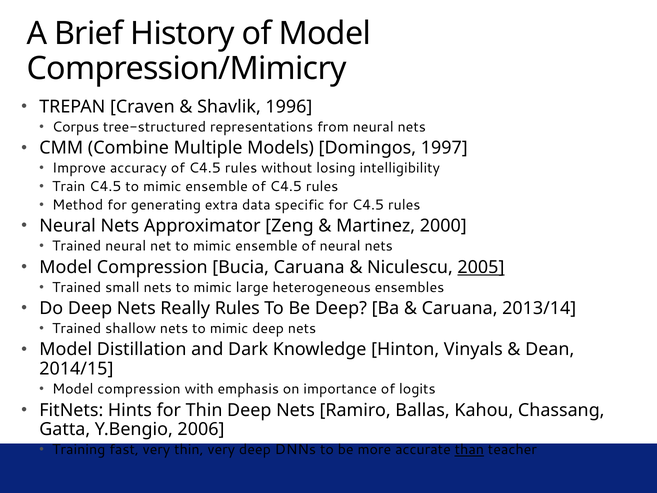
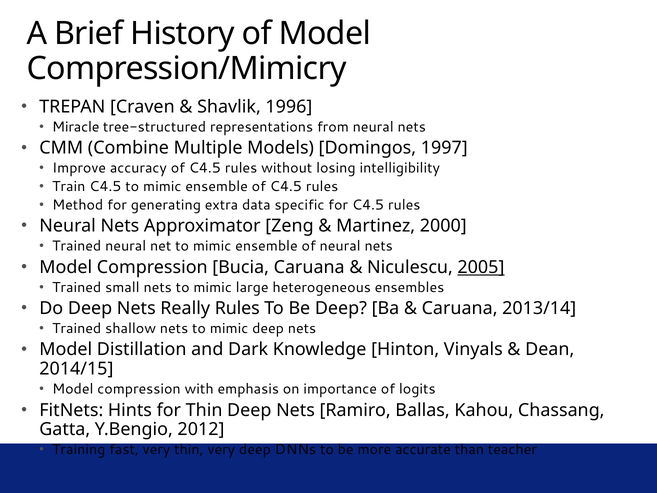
Corpus: Corpus -> Miracle
2006: 2006 -> 2012
than underline: present -> none
